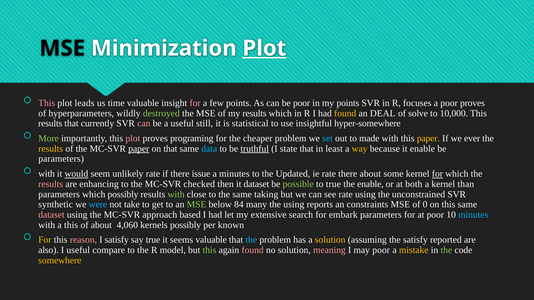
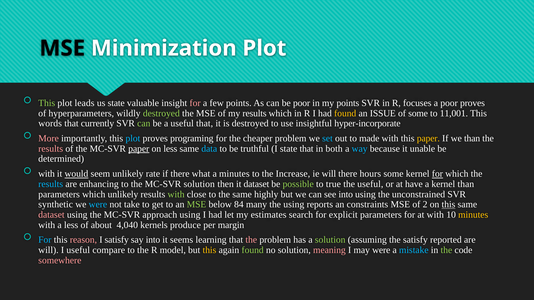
Plot at (264, 48) underline: present -> none
This at (47, 103) colour: pink -> light green
us time: time -> state
DEAL: DEAL -> ISSUE
of solve: solve -> some
10,000: 10,000 -> 11,001
results at (50, 124): results -> words
can at (144, 124) colour: pink -> light green
useful still: still -> that
is statistical: statistical -> destroyed
hyper-somewhere: hyper-somewhere -> hyper-incorporate
More colour: light green -> pink
plot at (133, 139) colour: pink -> light blue
we ever: ever -> than
results at (51, 149) colour: yellow -> pink
on that: that -> less
truthful underline: present -> none
least: least -> both
way colour: yellow -> light blue
it enable: enable -> unable
parameters at (61, 159): parameters -> determined
issue: issue -> what
Updated: Updated -> Increase
ie rate: rate -> will
there about: about -> hours
results at (51, 184) colour: pink -> light blue
MC-SVR checked: checked -> solution
the enable: enable -> useful
both: both -> have
which possibly: possibly -> unlikely
taking: taking -> highly
see rate: rate -> into
0: 0 -> 2
this at (448, 205) underline: none -> present
approach based: based -> using
extensive: extensive -> estimates
embark: embark -> explicit
at poor: poor -> with
minutes at (473, 215) colour: light blue -> yellow
a this: this -> less
4,060: 4,060 -> 4,040
kernels possibly: possibly -> produce
known: known -> margin
For at (45, 240) colour: yellow -> light blue
say true: true -> into
seems valuable: valuable -> learning
the at (251, 240) colour: light blue -> pink
solution at (330, 240) colour: yellow -> light green
also at (48, 250): also -> will
this at (209, 250) colour: light green -> yellow
found at (253, 250) colour: pink -> light green
may poor: poor -> were
mistake colour: yellow -> light blue
somewhere colour: yellow -> pink
